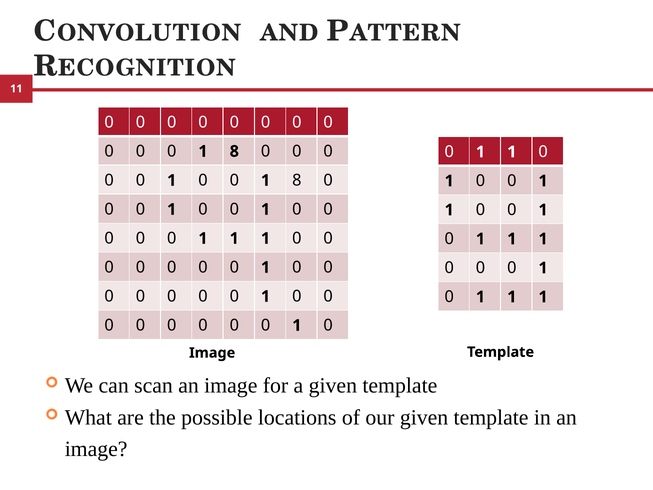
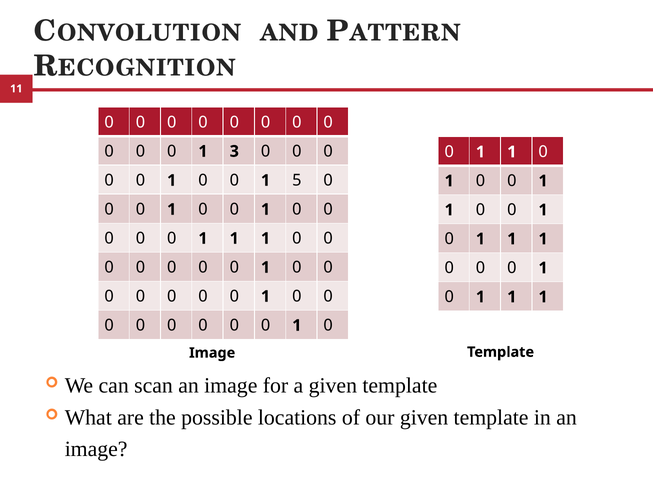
8 at (234, 151): 8 -> 3
8 at (297, 180): 8 -> 5
